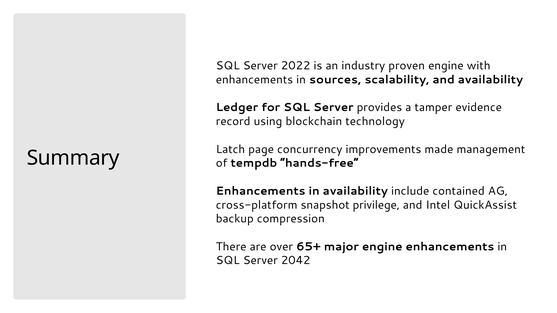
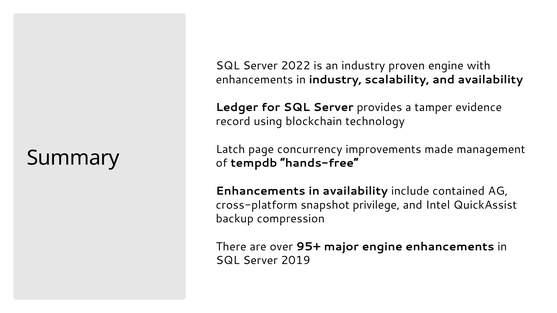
in sources: sources -> industry
65+: 65+ -> 95+
2042: 2042 -> 2019
